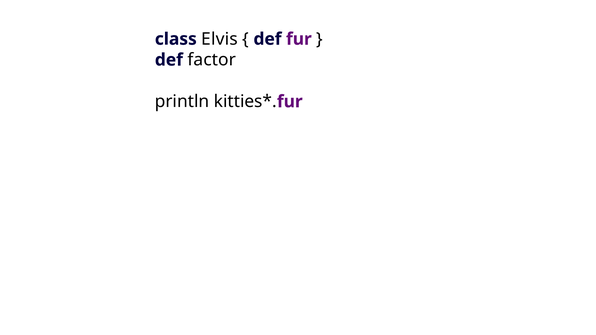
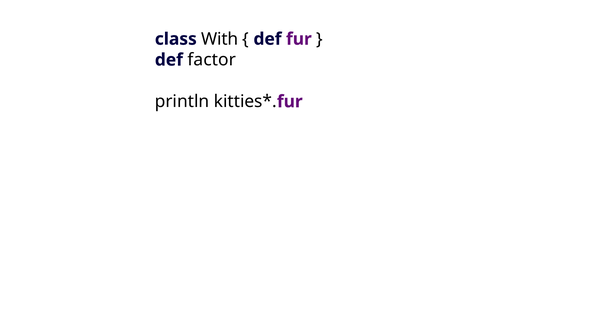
Elvis: Elvis -> With
